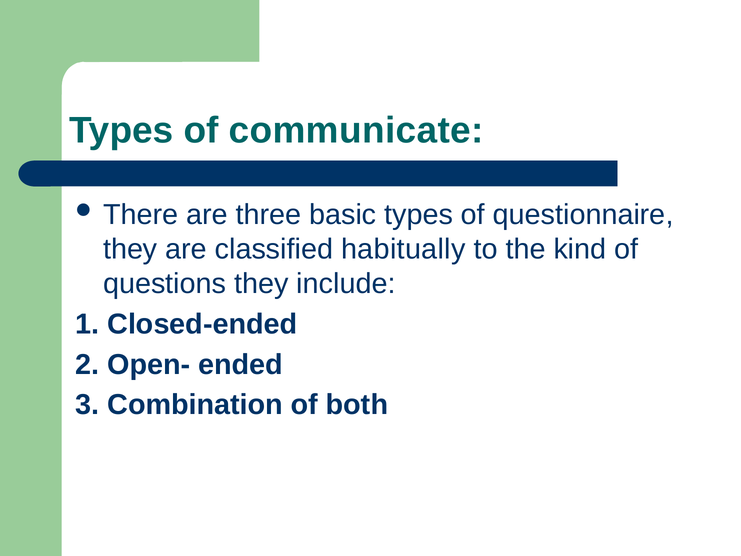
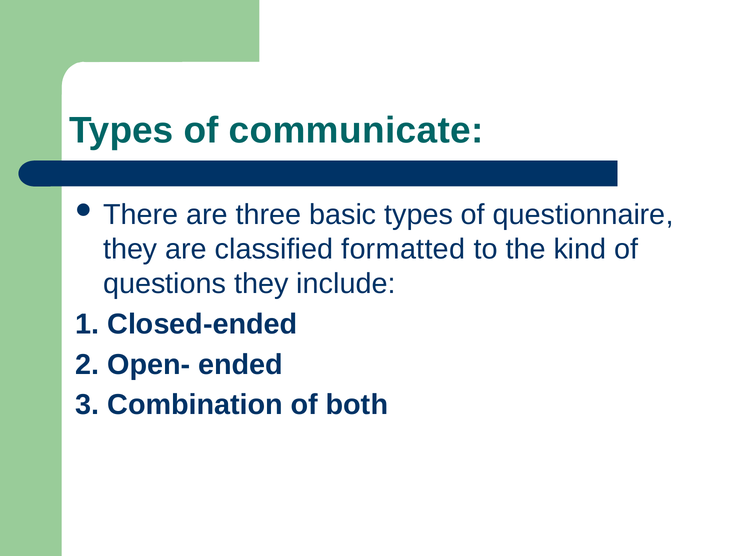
habitually: habitually -> formatted
